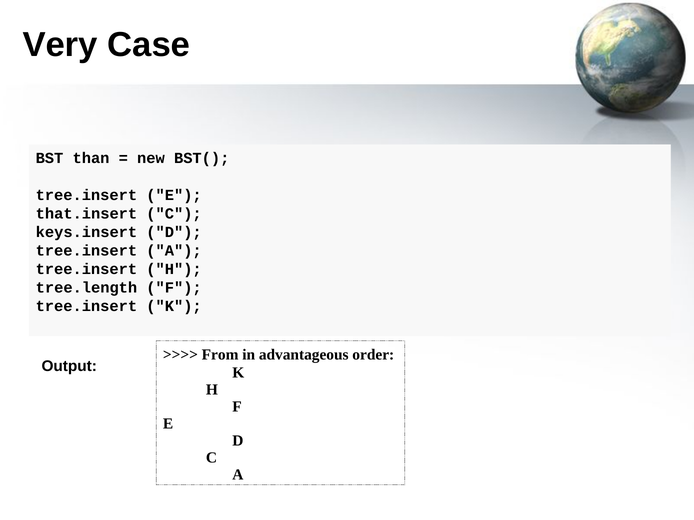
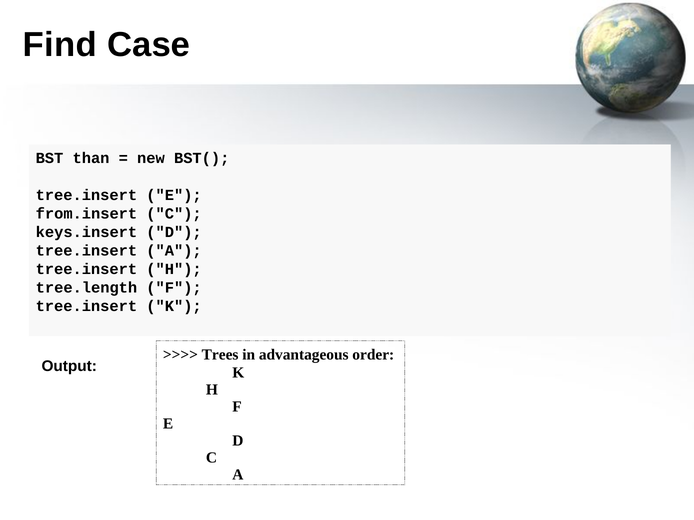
Very: Very -> Find
that.insert: that.insert -> from.insert
From: From -> Trees
